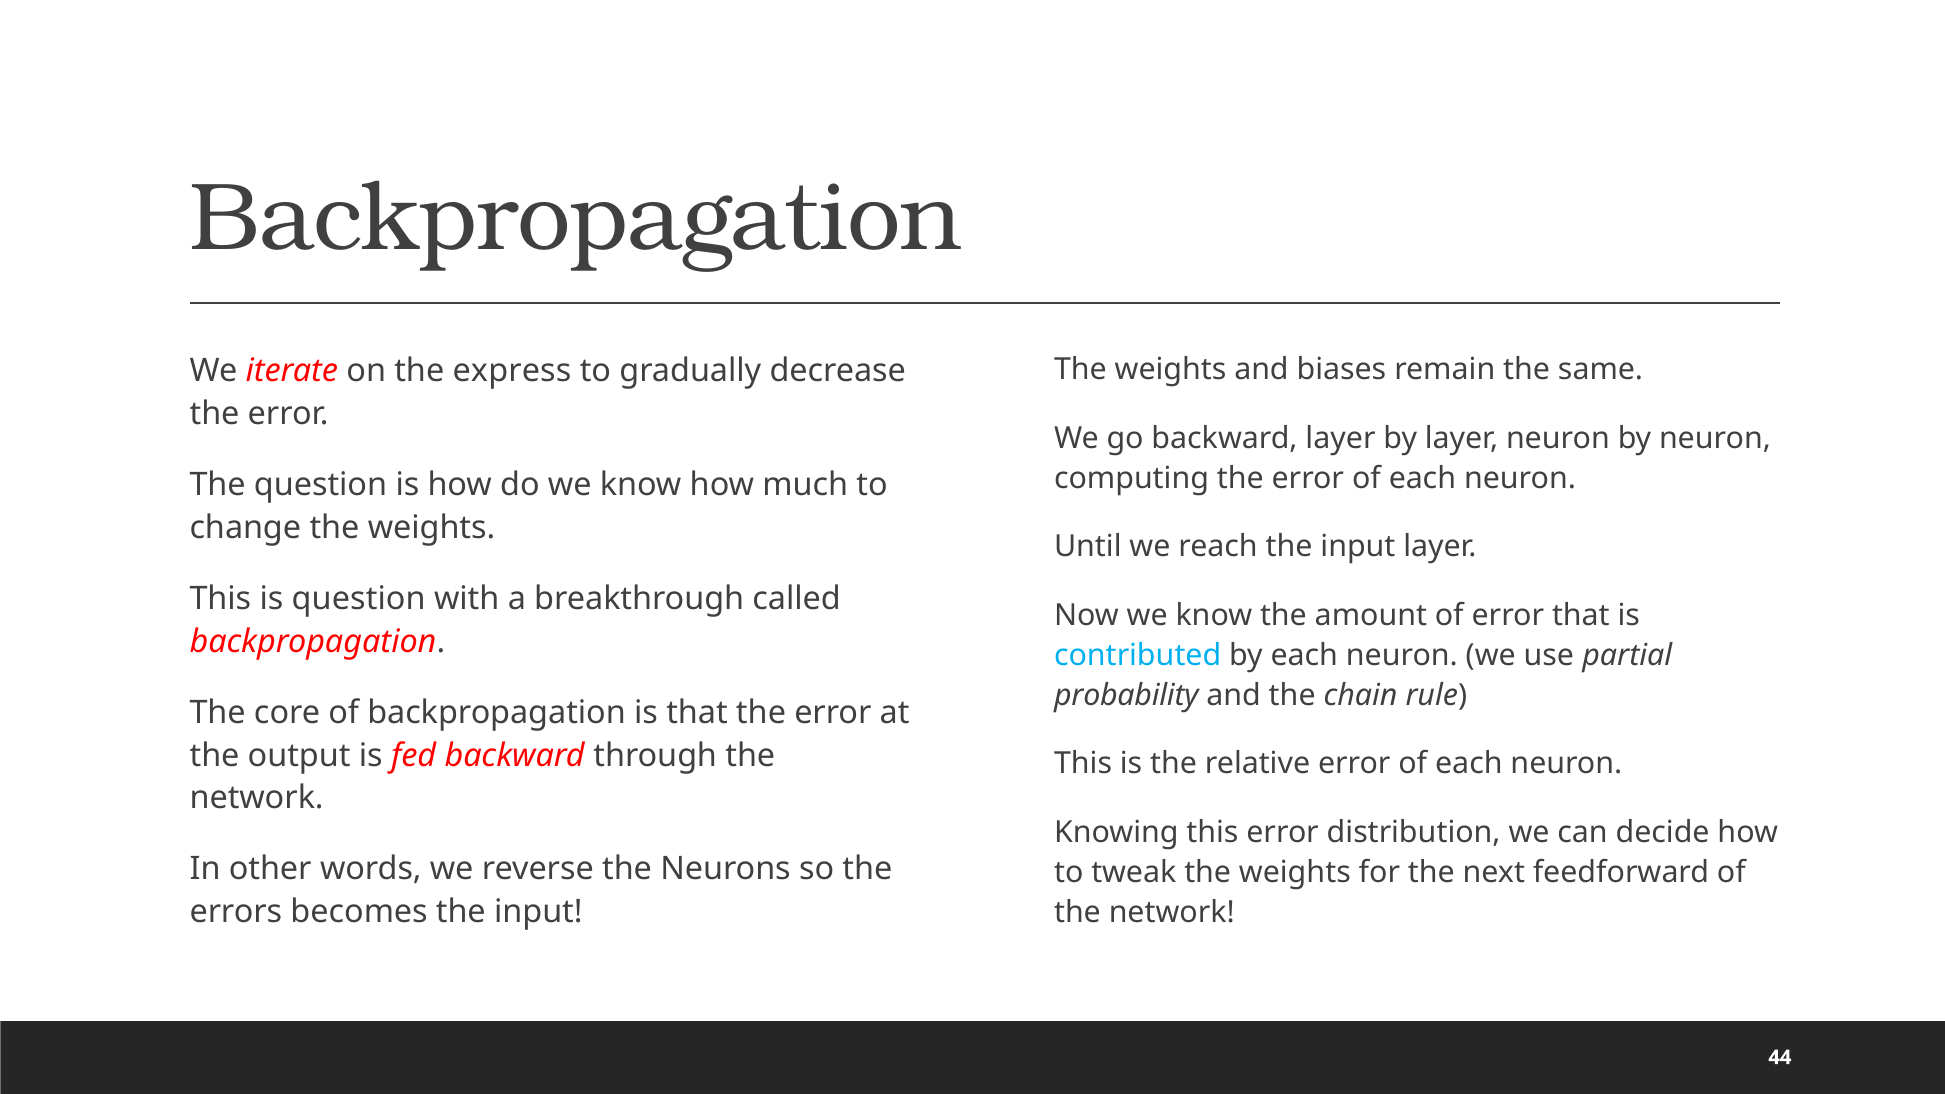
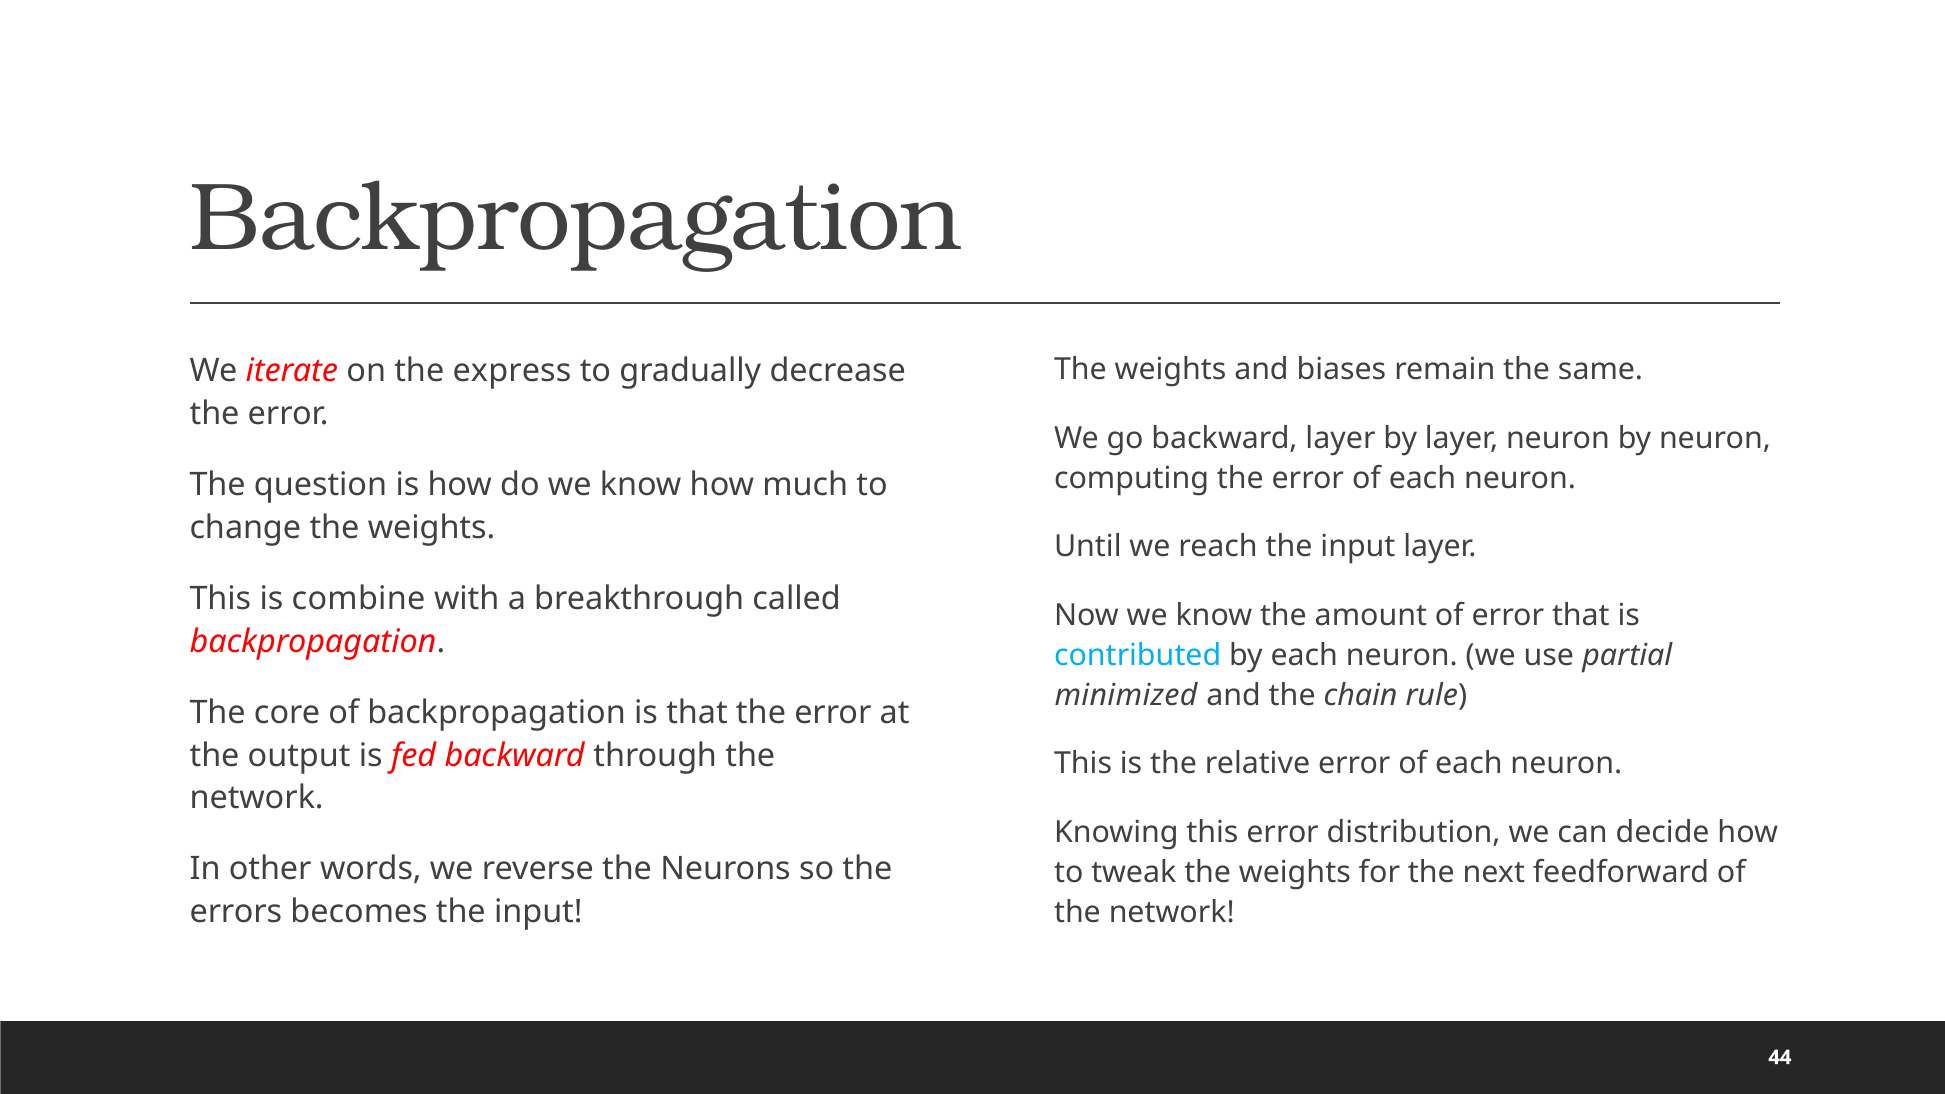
is question: question -> combine
probability: probability -> minimized
